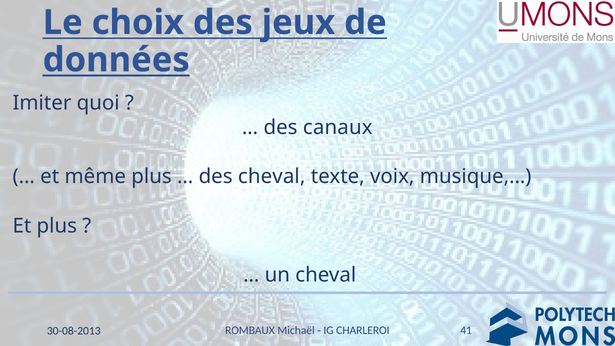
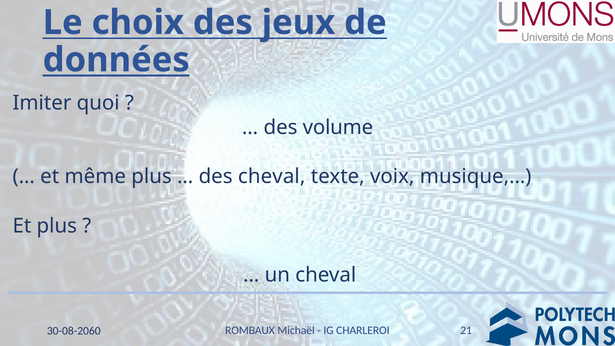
canaux: canaux -> volume
41: 41 -> 21
30-08-2013: 30-08-2013 -> 30-08-2060
